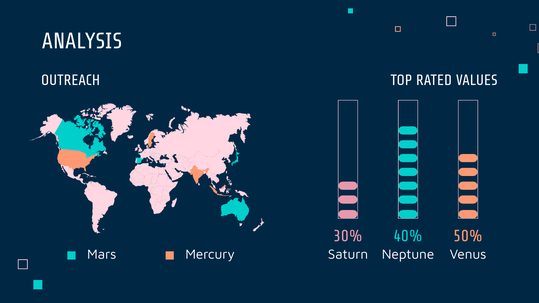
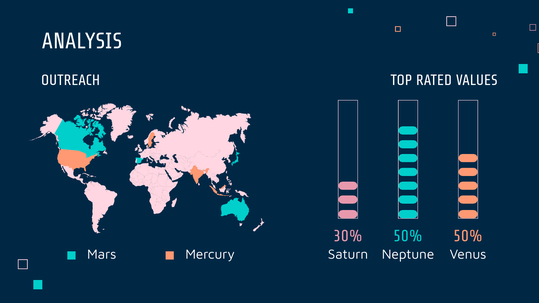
30% 40%: 40% -> 50%
